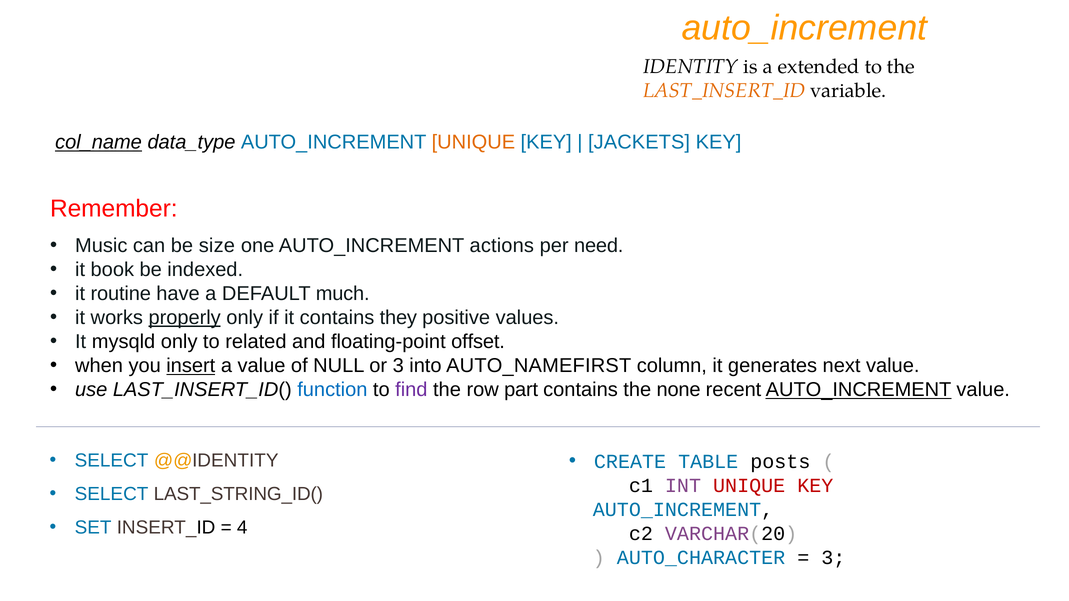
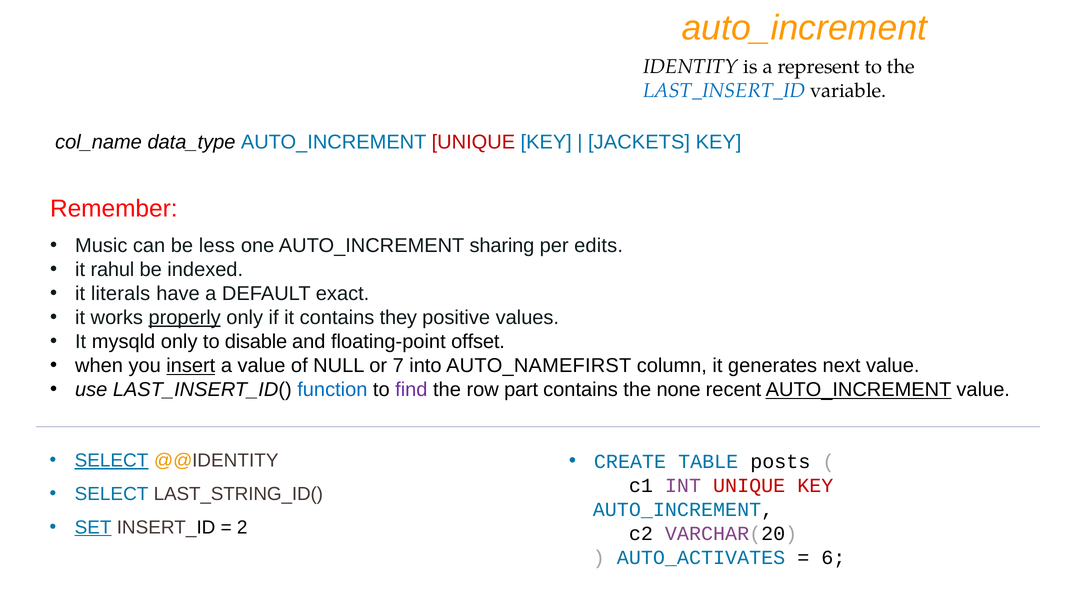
extended: extended -> represent
LAST_INSERT_ID colour: orange -> blue
col_name underline: present -> none
UNIQUE at (473, 142) colour: orange -> red
size: size -> less
actions: actions -> sharing
need: need -> edits
book: book -> rahul
routine: routine -> literals
much: much -> exact
related: related -> disable
or 3: 3 -> 7
SELECT at (112, 461) underline: none -> present
SET underline: none -> present
4: 4 -> 2
AUTO_CHARACTER: AUTO_CHARACTER -> AUTO_ACTIVATES
3 at (833, 558): 3 -> 6
